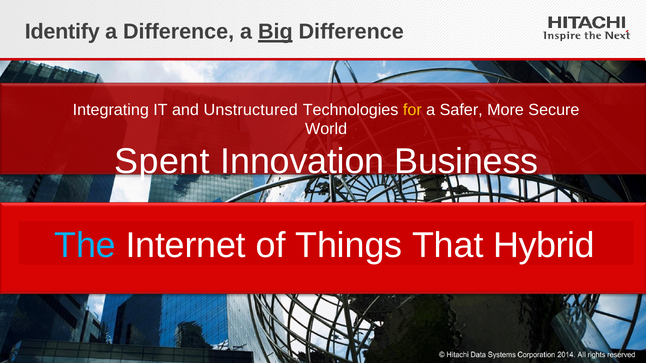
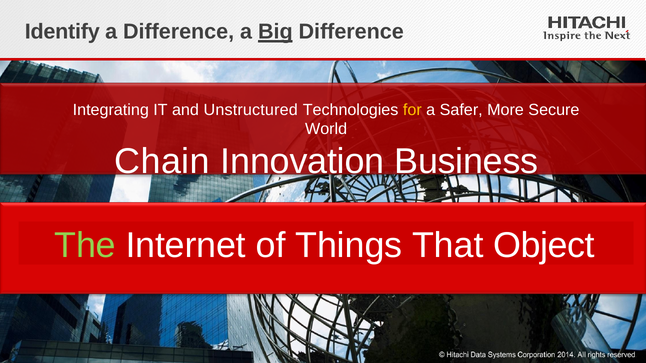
Spent: Spent -> Chain
The colour: light blue -> light green
Hybrid: Hybrid -> Object
